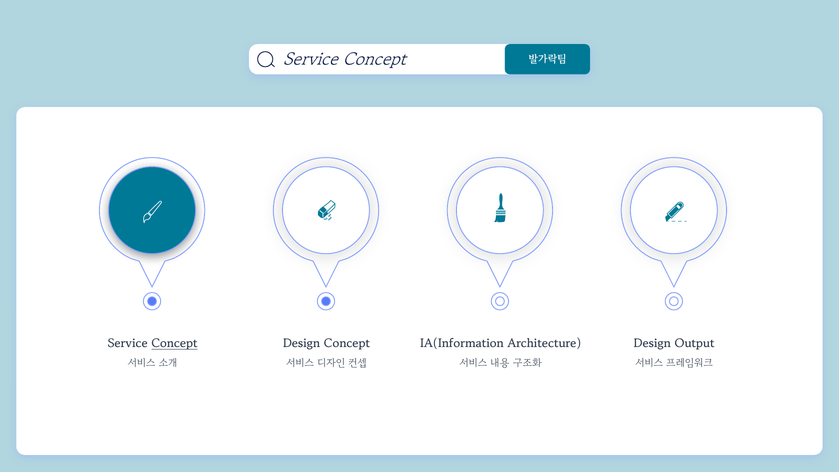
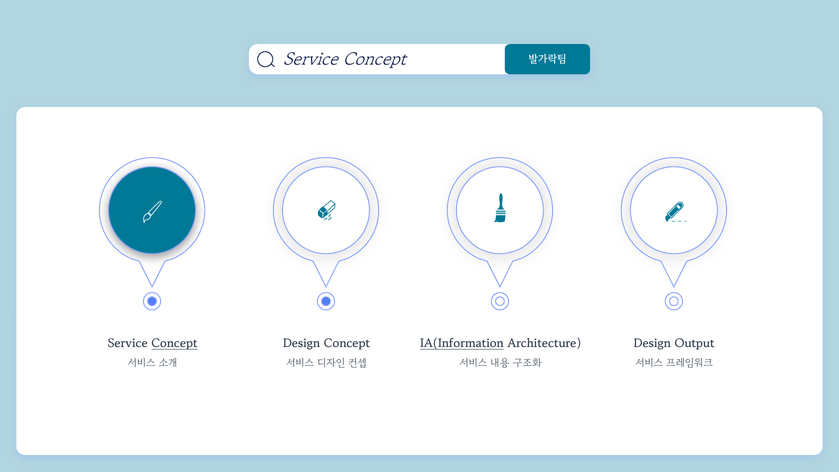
IA(Information underline: none -> present
